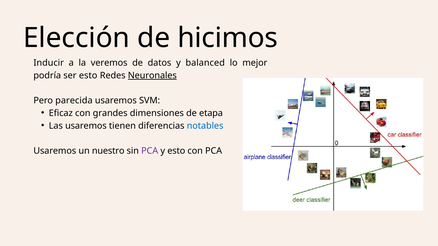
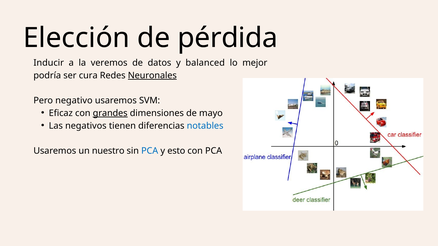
hicimos: hicimos -> pérdida
ser esto: esto -> cura
parecida: parecida -> negativo
grandes underline: none -> present
etapa: etapa -> mayo
Las usaremos: usaremos -> negativos
PCA at (150, 151) colour: purple -> blue
